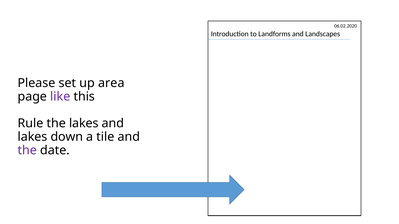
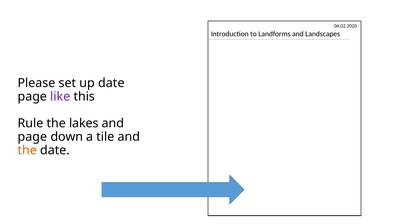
up area: area -> date
lakes at (33, 137): lakes -> page
the at (27, 151) colour: purple -> orange
